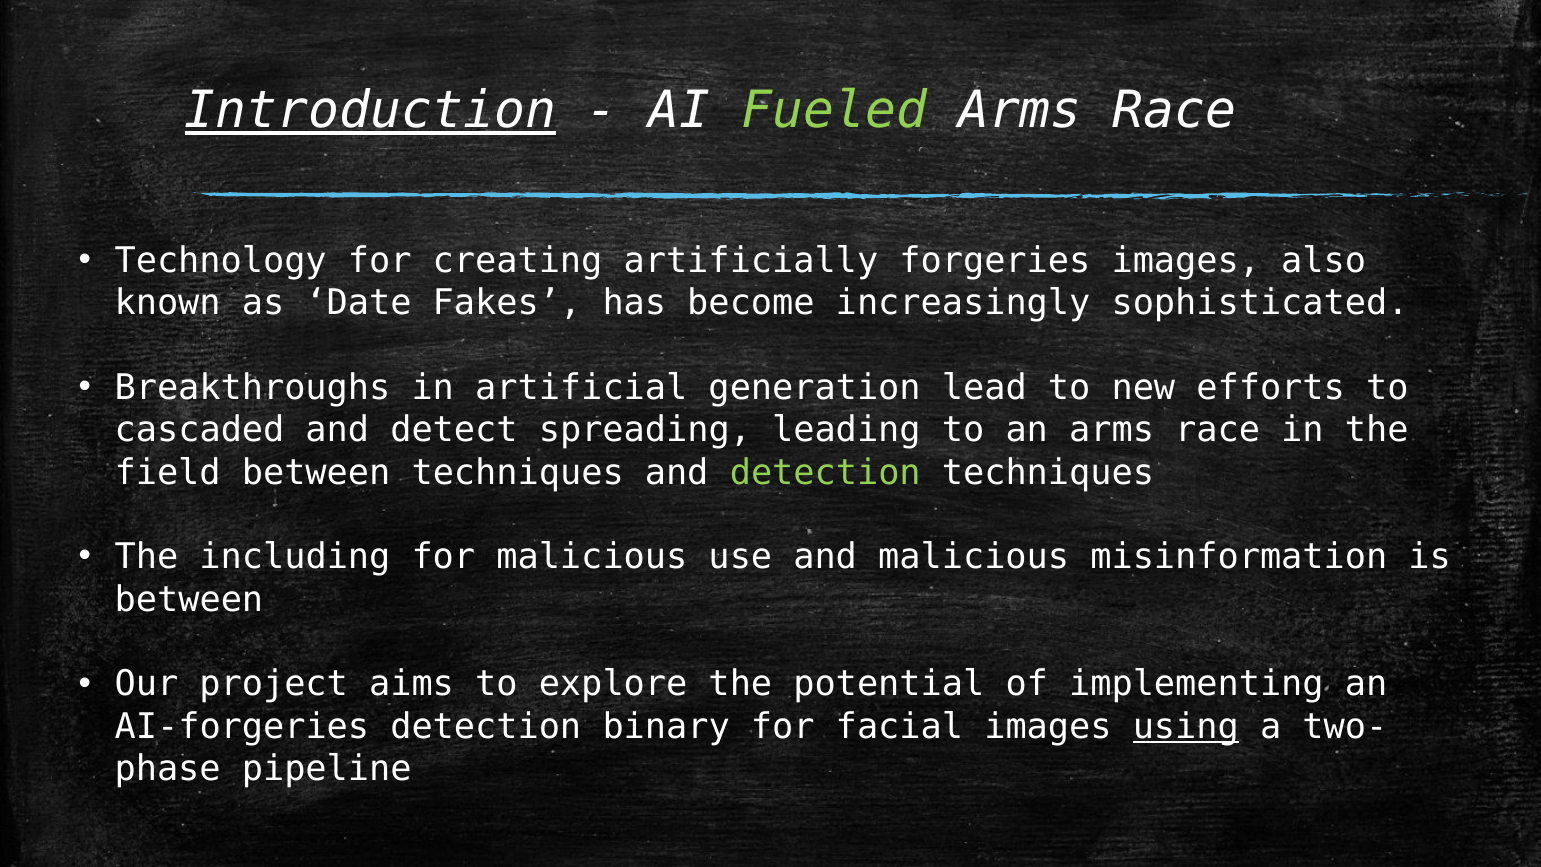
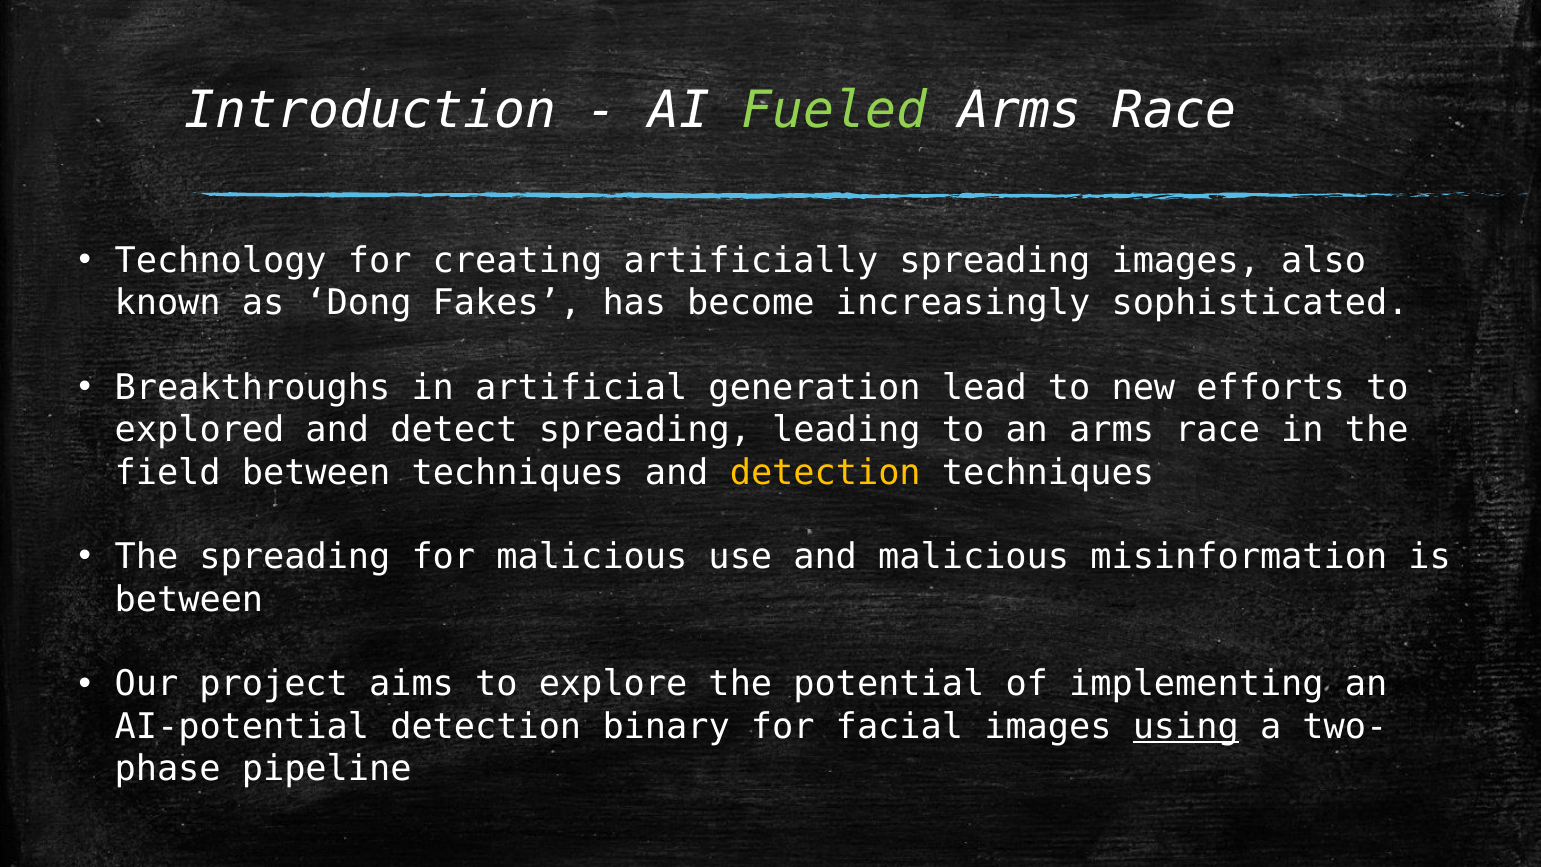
Introduction underline: present -> none
artificially forgeries: forgeries -> spreading
Date: Date -> Dong
cascaded: cascaded -> explored
detection at (825, 472) colour: light green -> yellow
The including: including -> spreading
AI-forgeries: AI-forgeries -> AI-potential
